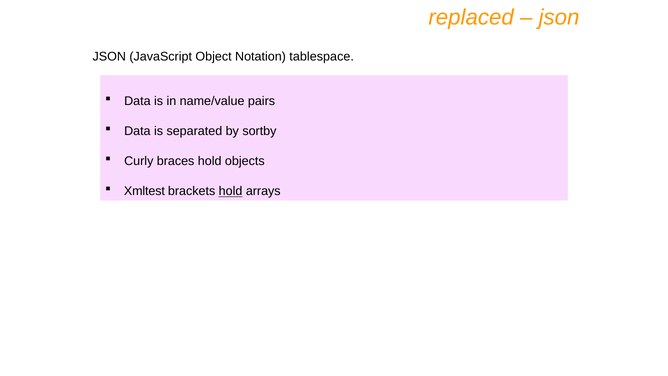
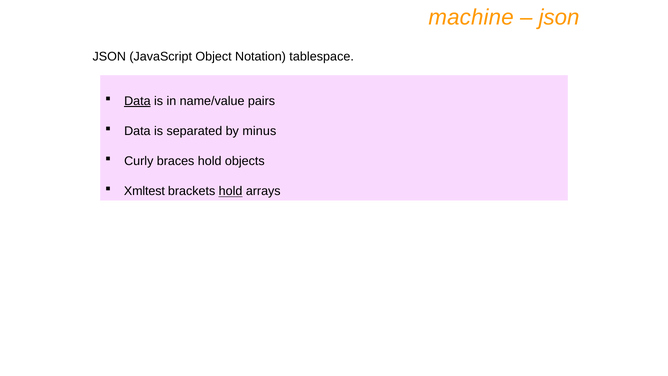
replaced: replaced -> machine
Data at (137, 101) underline: none -> present
sortby: sortby -> minus
